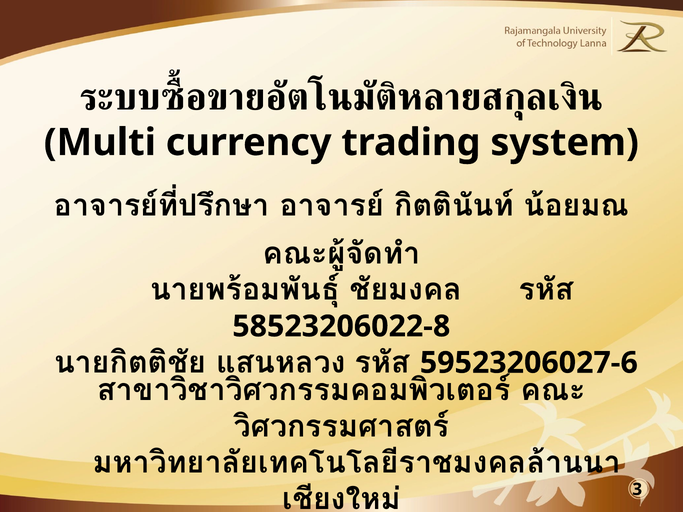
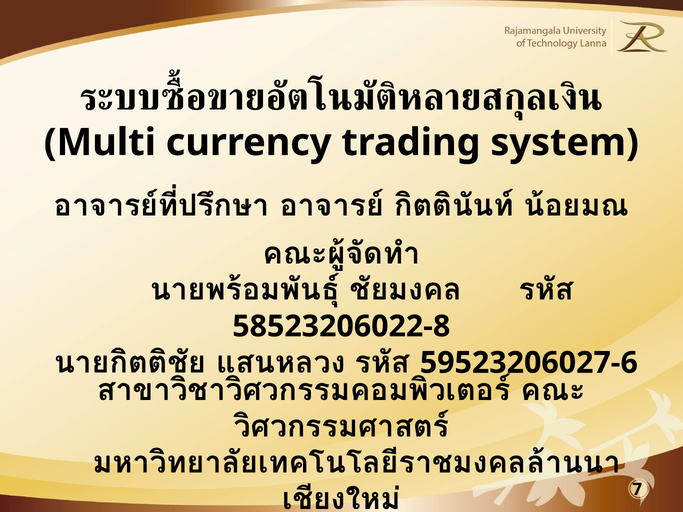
3: 3 -> 7
